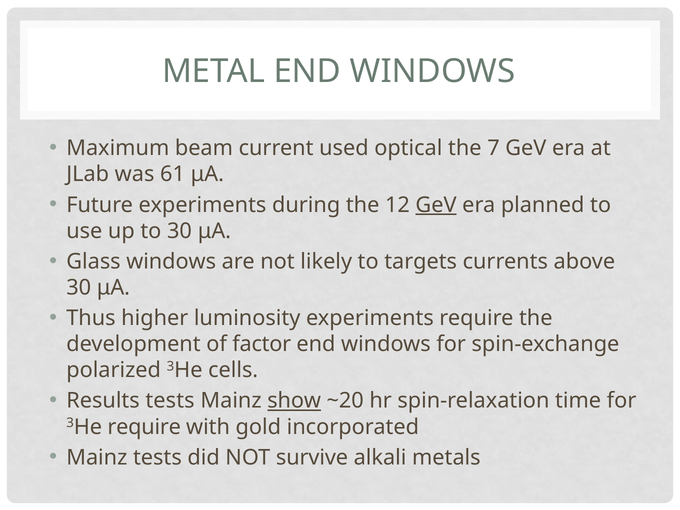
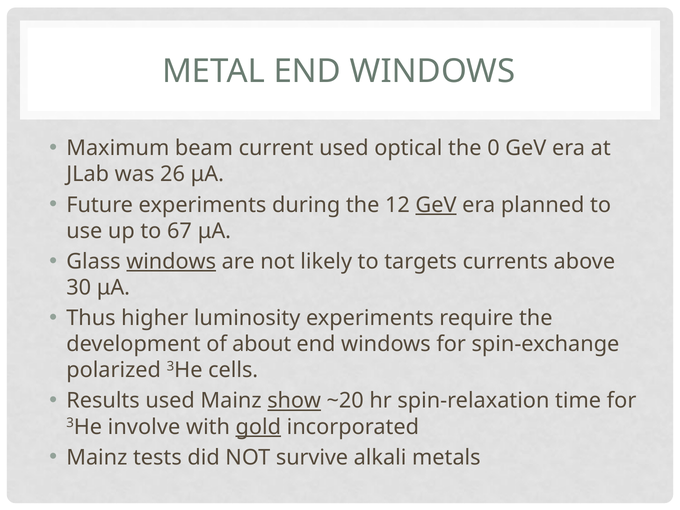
7: 7 -> 0
61: 61 -> 26
to 30: 30 -> 67
windows at (171, 262) underline: none -> present
factor: factor -> about
Results tests: tests -> used
3He require: require -> involve
gold underline: none -> present
